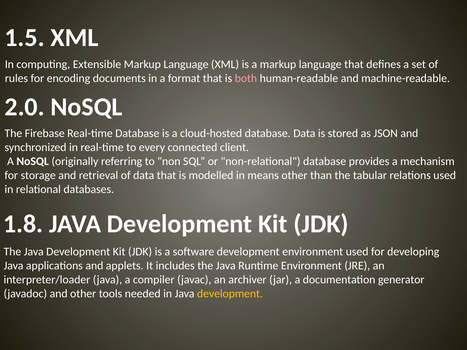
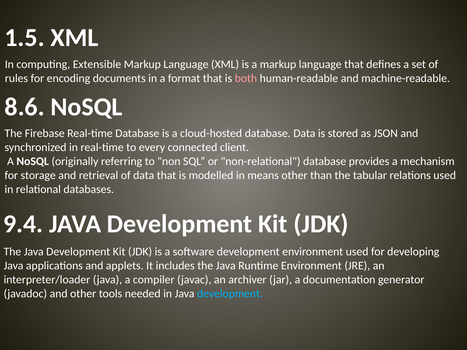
2.0: 2.0 -> 8.6
1.8: 1.8 -> 9.4
development at (230, 294) colour: yellow -> light blue
